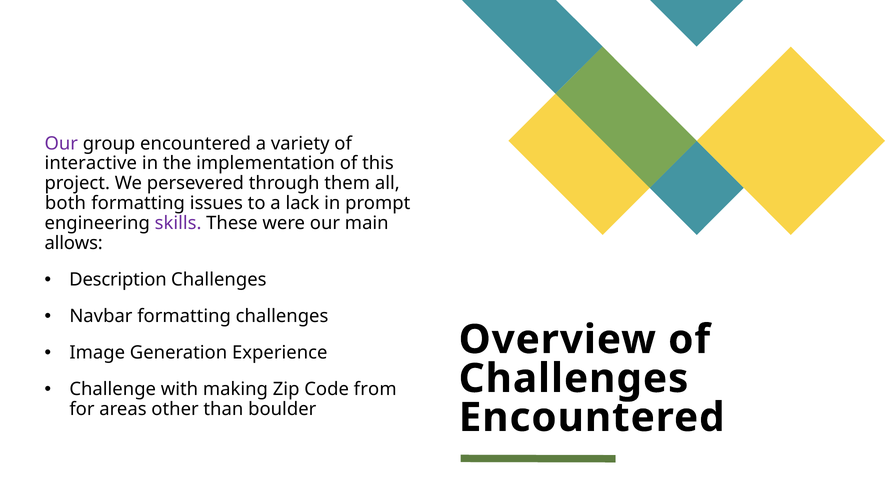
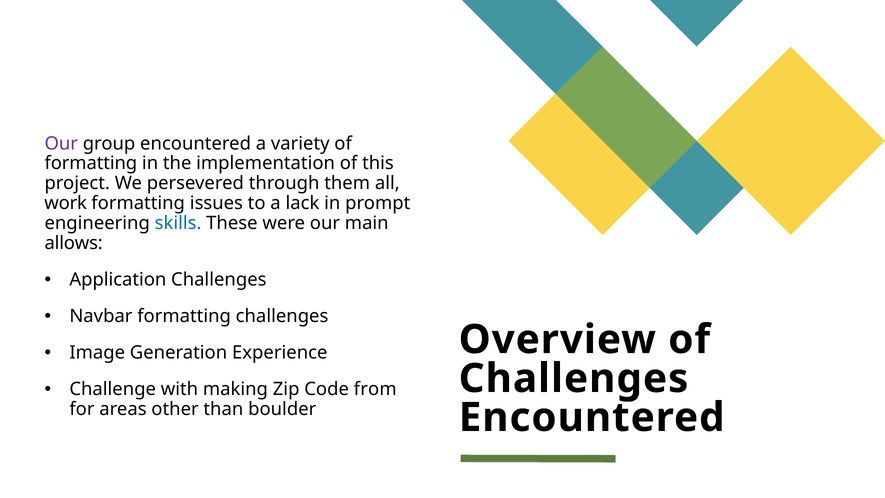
interactive at (91, 163): interactive -> formatting
both: both -> work
skills colour: purple -> blue
Description: Description -> Application
